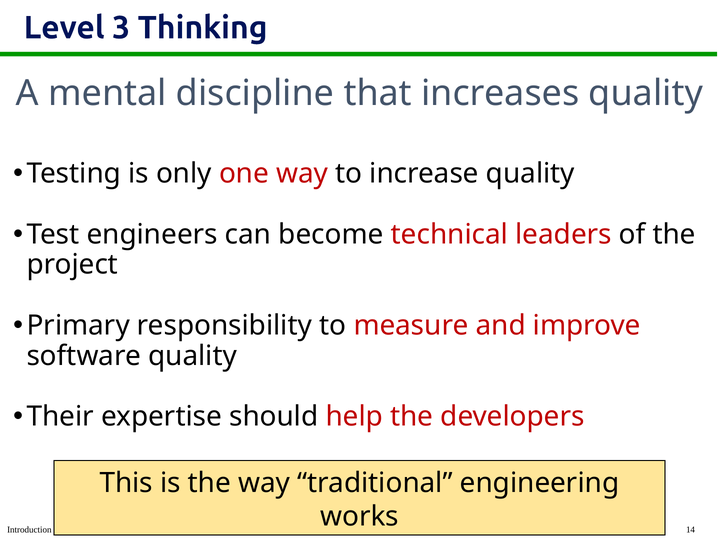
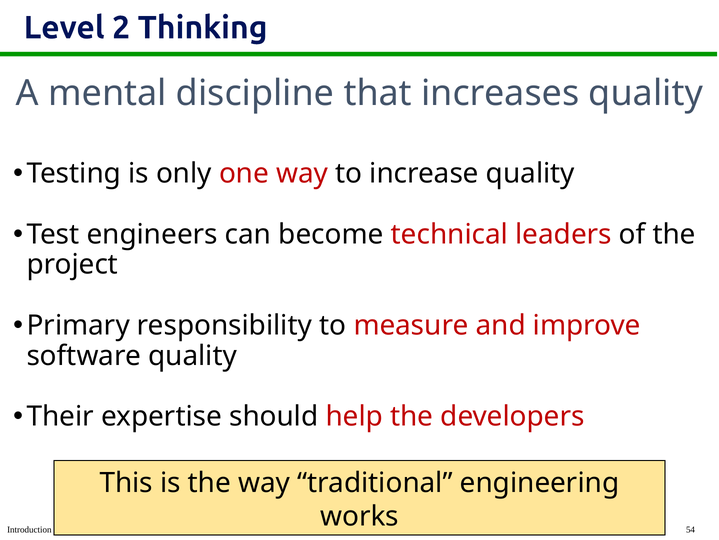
Level 3: 3 -> 2
14: 14 -> 54
